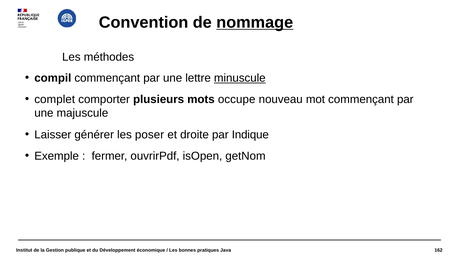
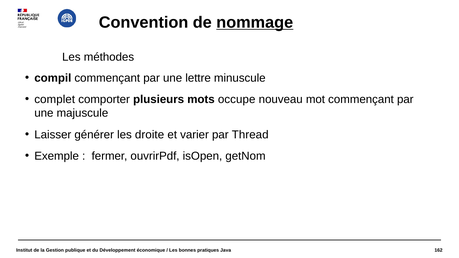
minuscule underline: present -> none
poser: poser -> droite
droite: droite -> varier
Indique: Indique -> Thread
